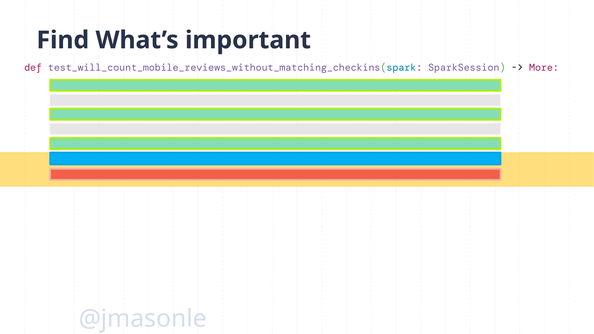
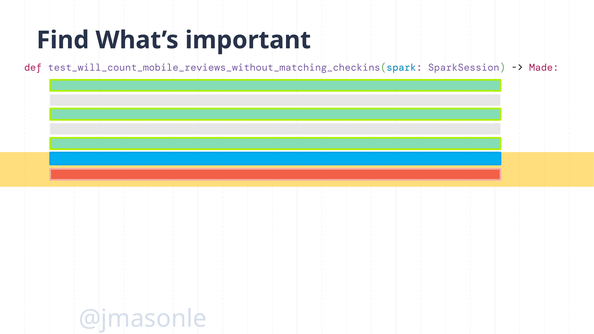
More: More -> Made
